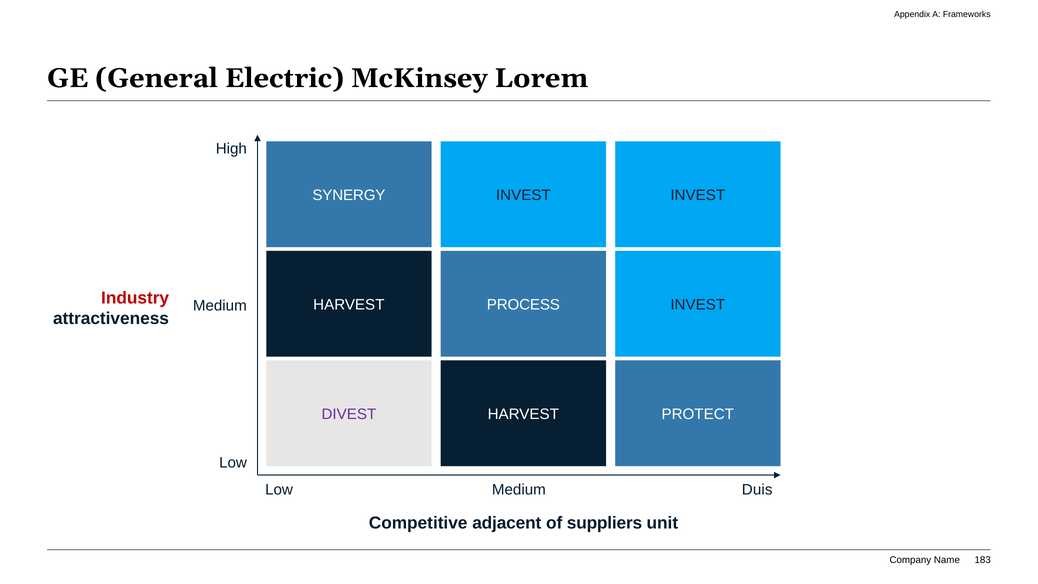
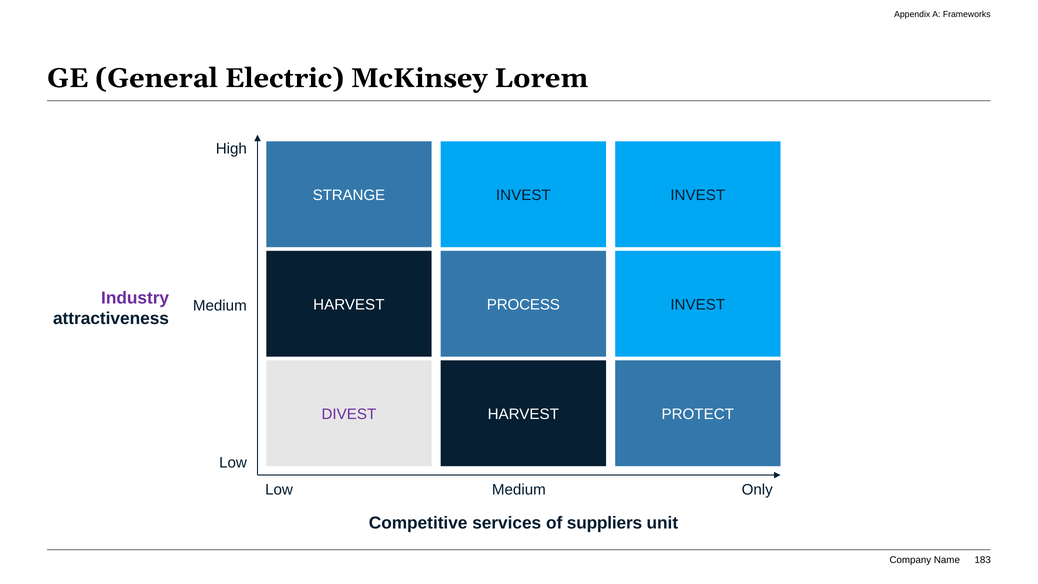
SYNERGY: SYNERGY -> STRANGE
Industry colour: red -> purple
Duis: Duis -> Only
adjacent: adjacent -> services
